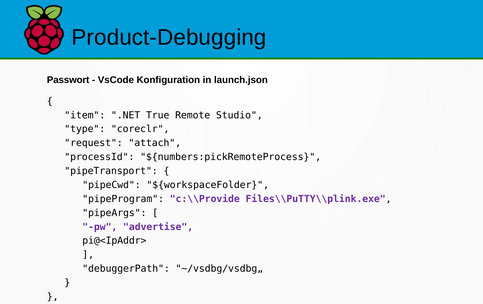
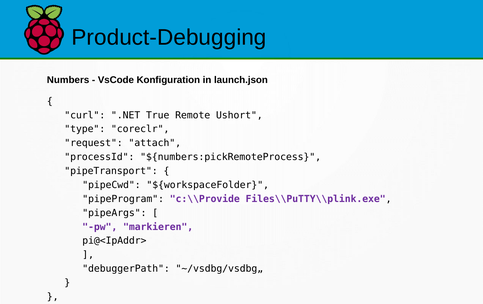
Passwort: Passwort -> Numbers
item: item -> curl
Studio: Studio -> Ushort
advertise: advertise -> markieren
